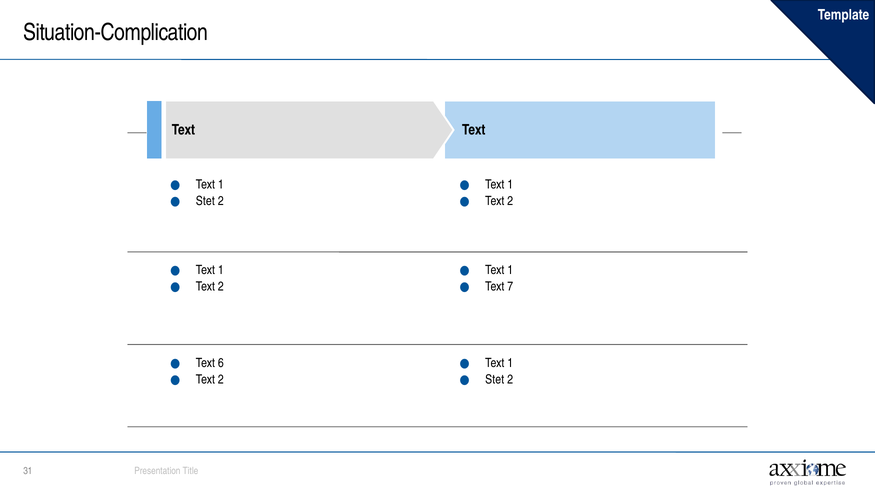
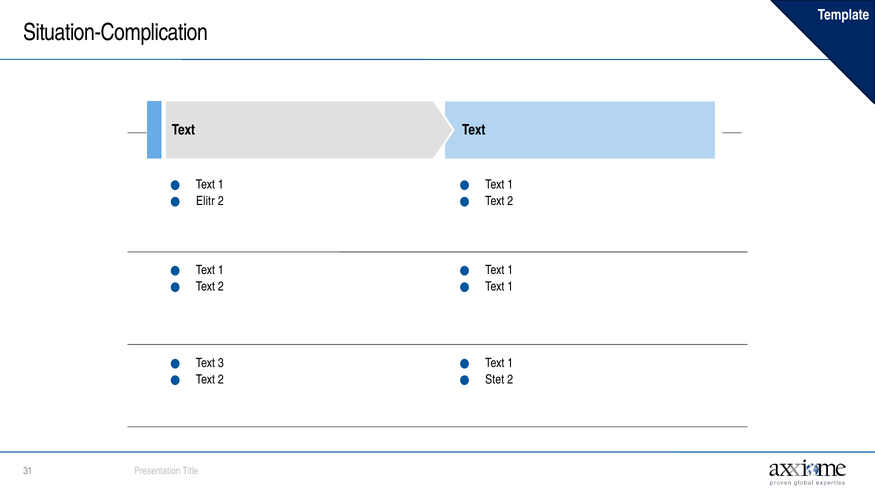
Stet at (205, 201): Stet -> Elitr
7 at (510, 286): 7 -> 1
6: 6 -> 3
